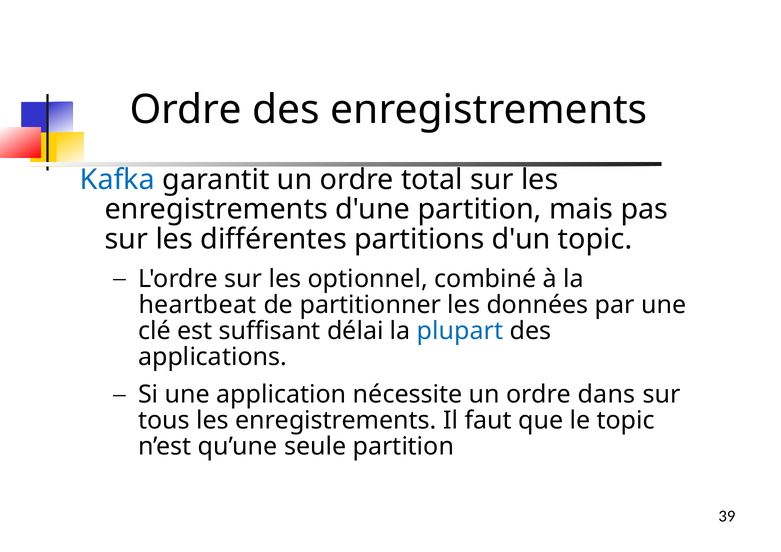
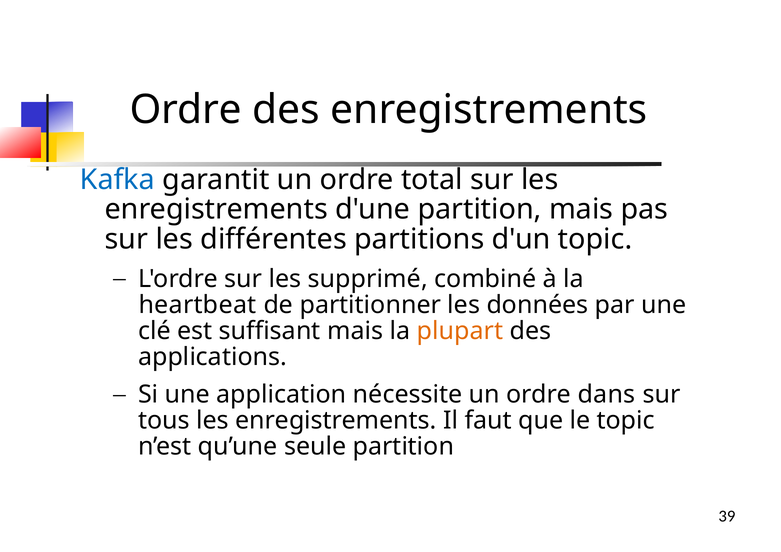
optionnel: optionnel -> supprimé
suffisant délai: délai -> mais
plupart colour: blue -> orange
